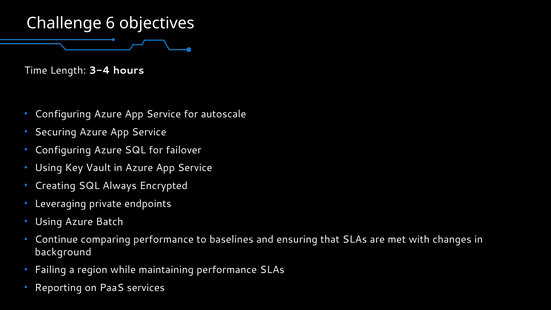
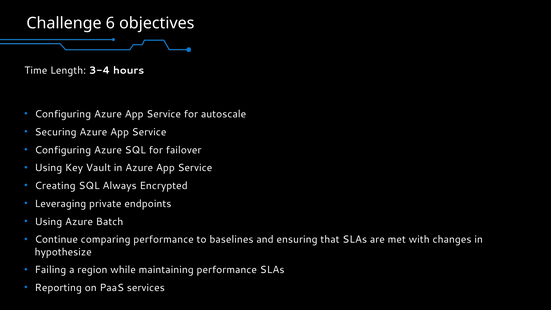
background: background -> hypothesize
